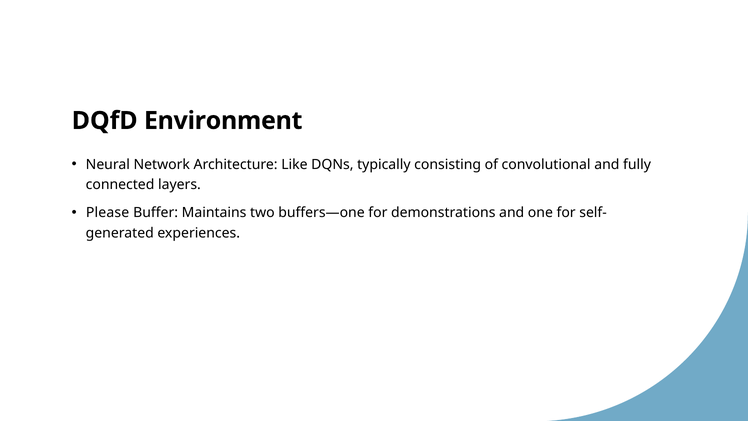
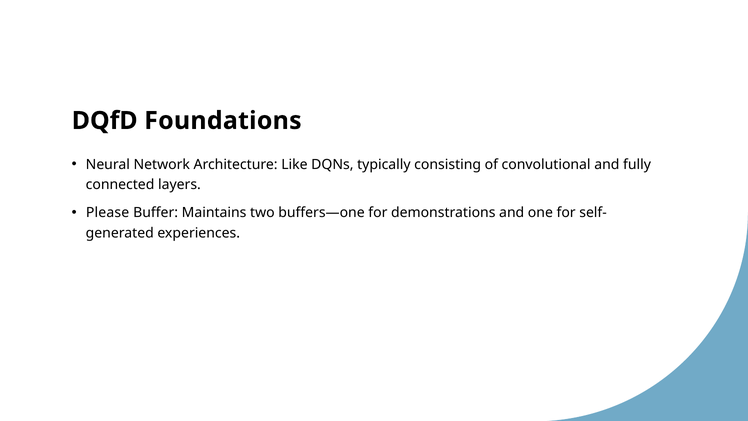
Environment: Environment -> Foundations
